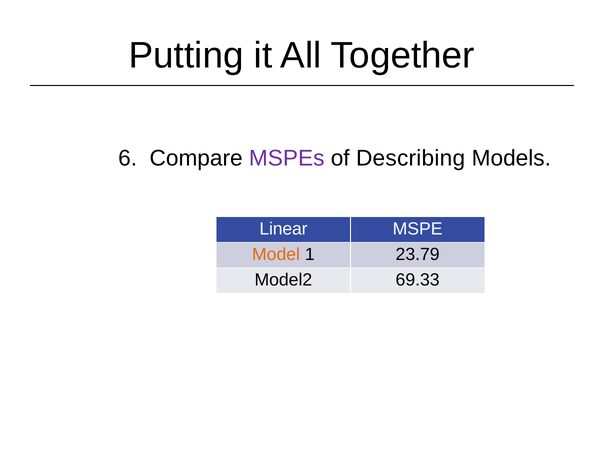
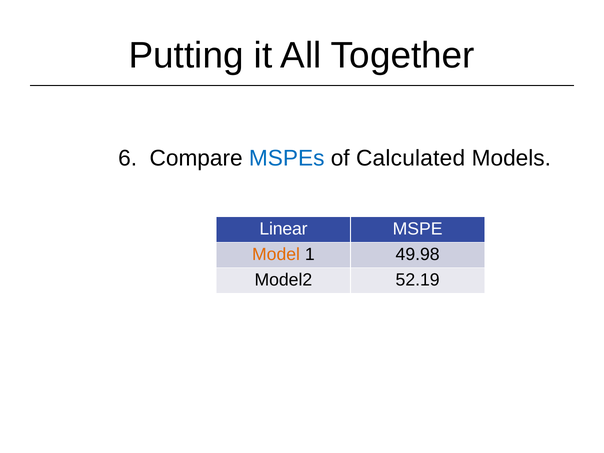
MSPEs colour: purple -> blue
Describing: Describing -> Calculated
23.79: 23.79 -> 49.98
69.33: 69.33 -> 52.19
